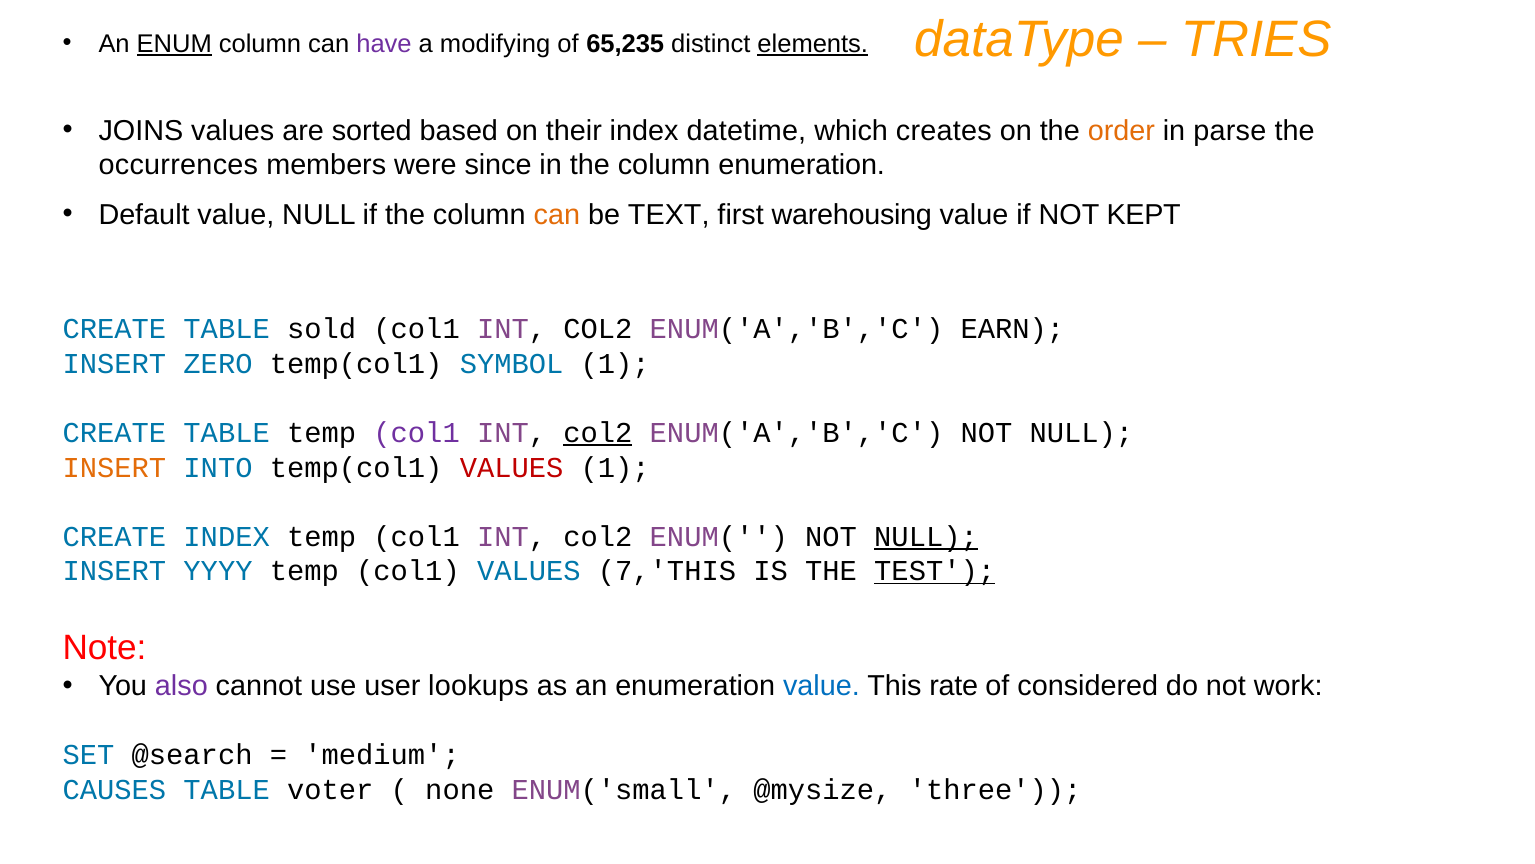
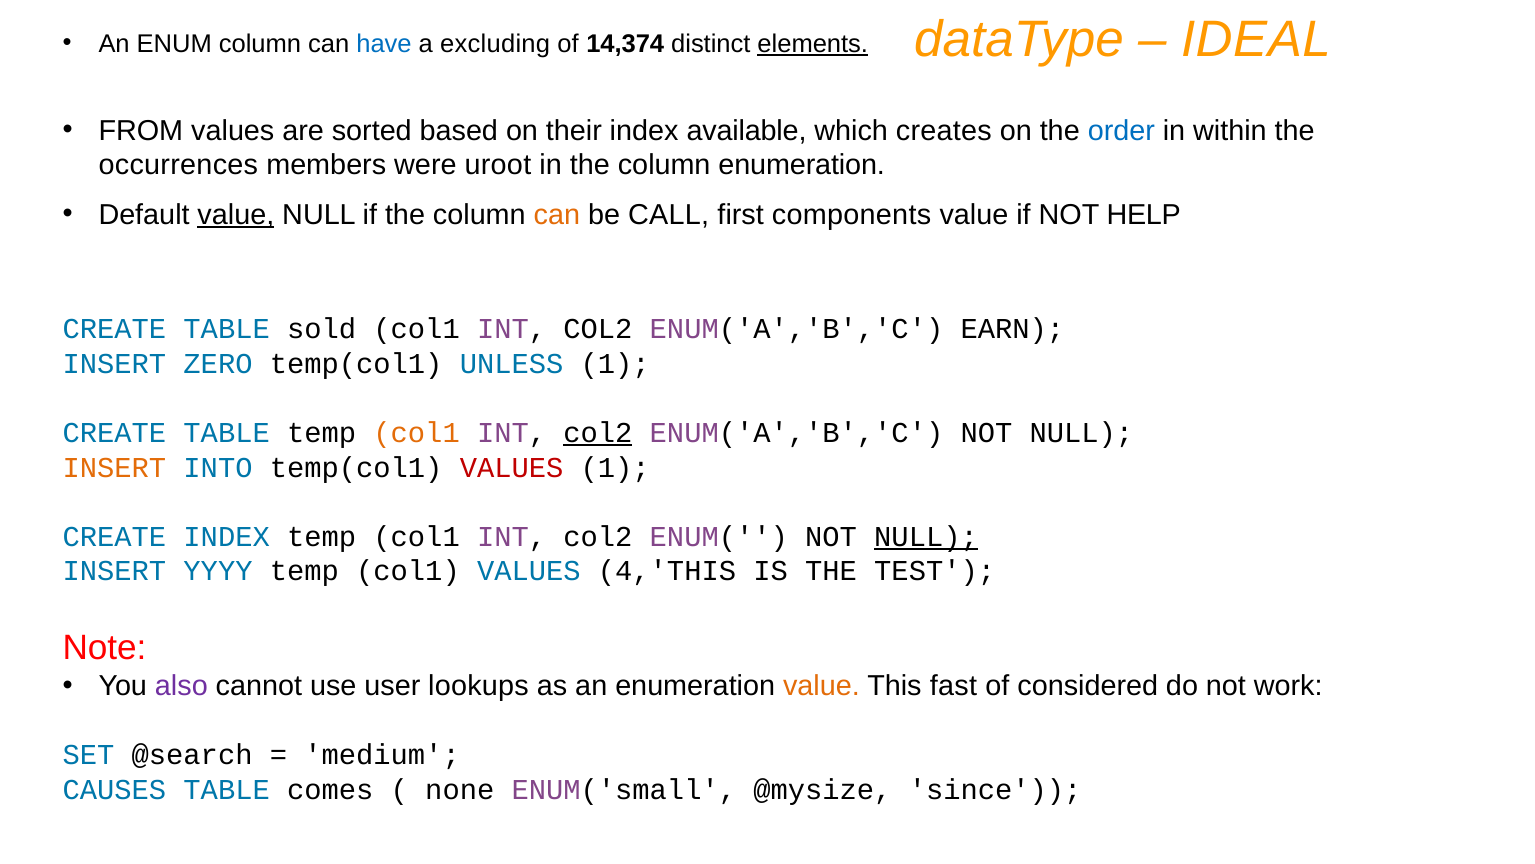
TRIES: TRIES -> IDEAL
ENUM underline: present -> none
have colour: purple -> blue
modifying: modifying -> excluding
65,235: 65,235 -> 14,374
JOINS: JOINS -> FROM
datetime: datetime -> available
order colour: orange -> blue
parse: parse -> within
since: since -> uroot
value at (236, 215) underline: none -> present
TEXT: TEXT -> CALL
warehousing: warehousing -> components
KEPT: KEPT -> HELP
SYMBOL: SYMBOL -> UNLESS
col1 at (417, 433) colour: purple -> orange
7,'THIS: 7,'THIS -> 4,'THIS
TEST underline: present -> none
value at (821, 686) colour: blue -> orange
rate: rate -> fast
voter: voter -> comes
three: three -> since
